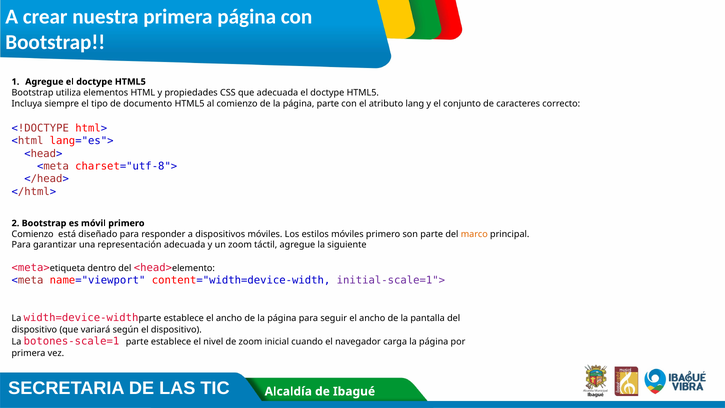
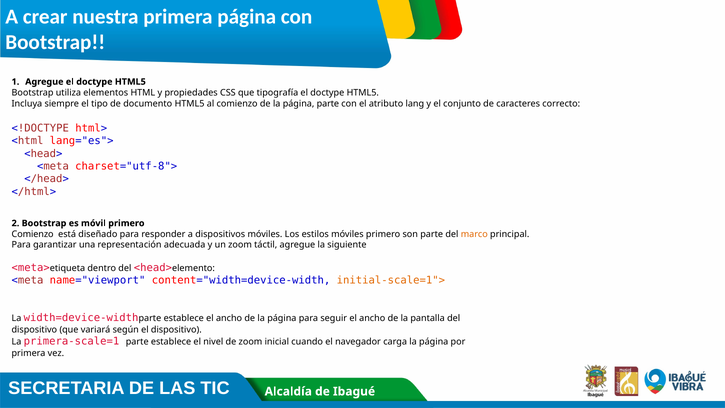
que adecuada: adecuada -> tipografía
initial-scale=1"> colour: purple -> orange
botones-scale=1: botones-scale=1 -> primera-scale=1
